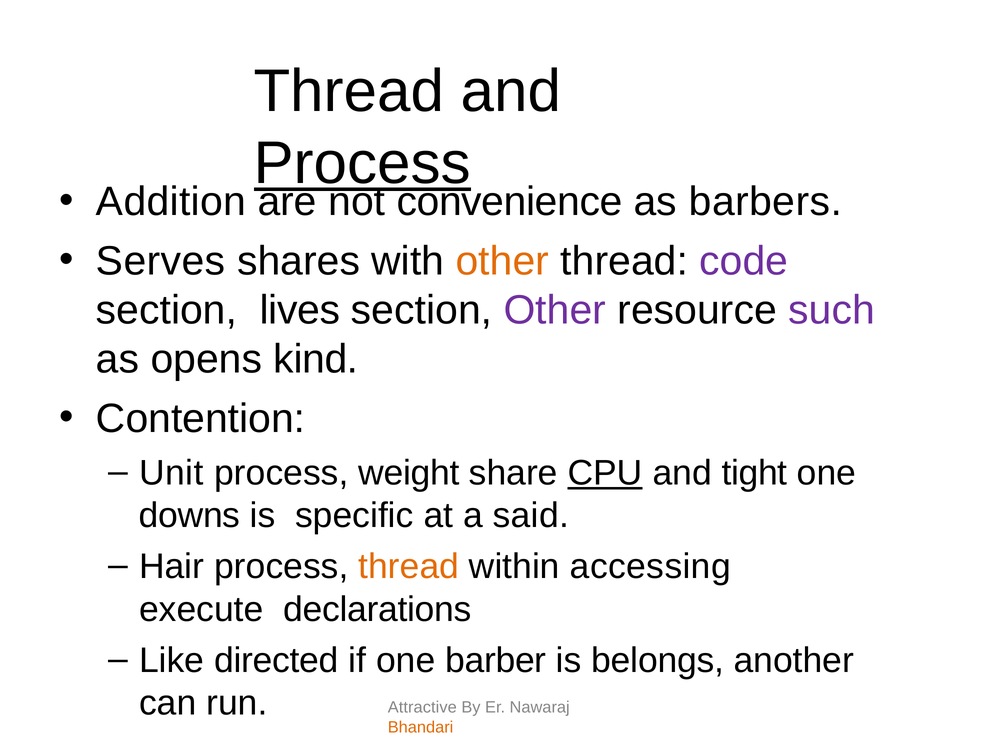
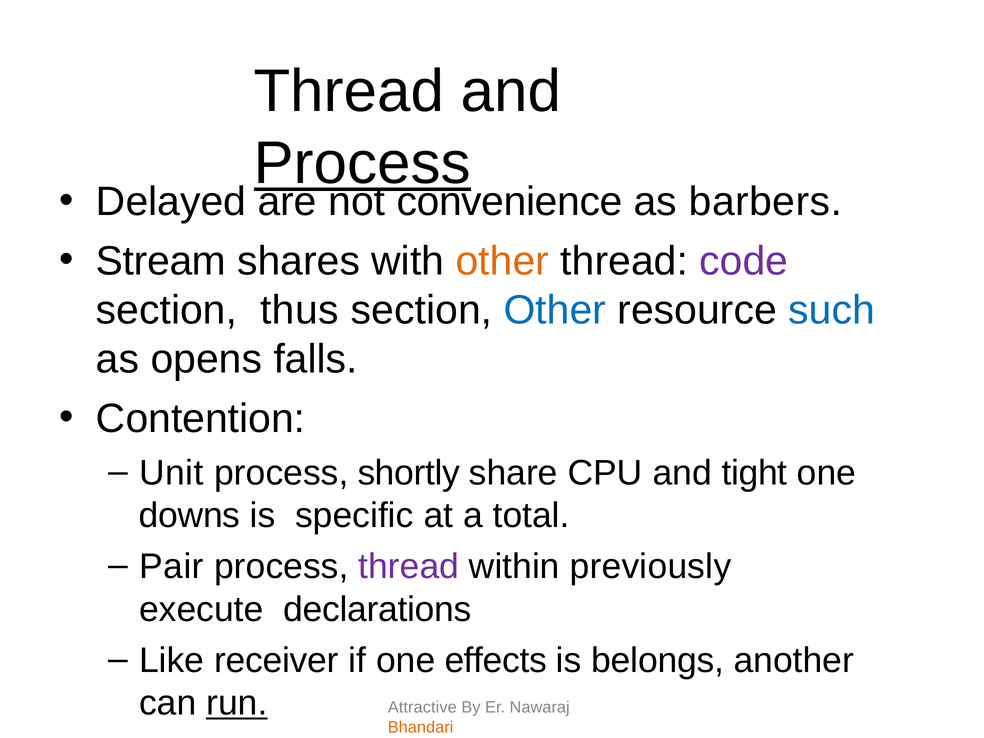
Addition: Addition -> Delayed
Serves: Serves -> Stream
lives: lives -> thus
Other at (555, 310) colour: purple -> blue
such colour: purple -> blue
kind: kind -> falls
weight: weight -> shortly
CPU underline: present -> none
said: said -> total
Hair: Hair -> Pair
thread at (409, 567) colour: orange -> purple
accessing: accessing -> previously
directed: directed -> receiver
barber: barber -> effects
run underline: none -> present
